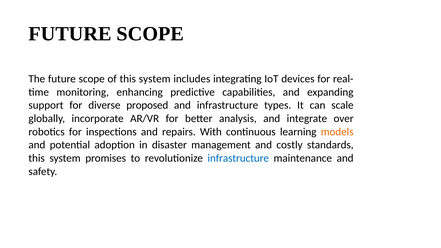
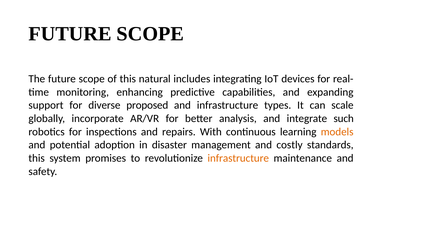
of this system: system -> natural
over: over -> such
infrastructure at (238, 158) colour: blue -> orange
